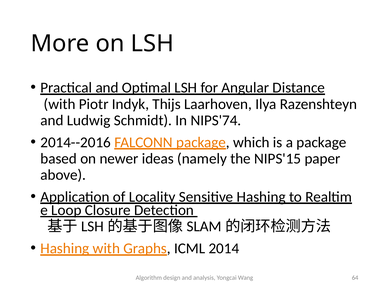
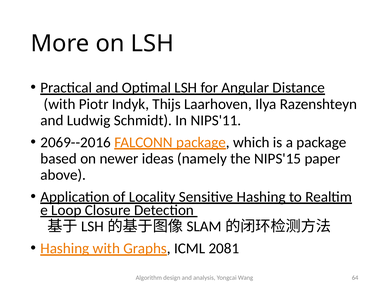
NIPS'74: NIPS'74 -> NIPS'11
2014--2016: 2014--2016 -> 2069--2016
2014: 2014 -> 2081
